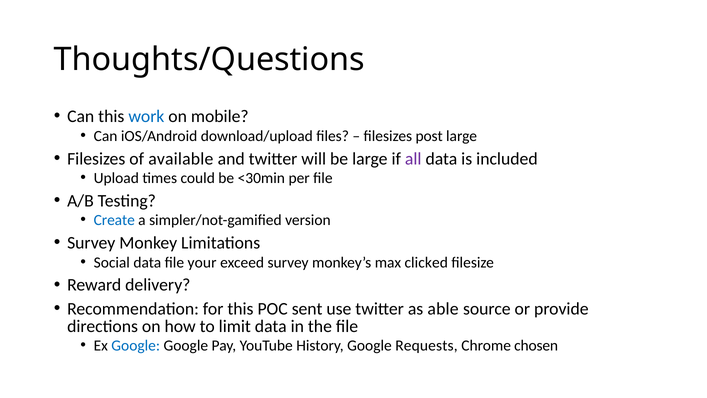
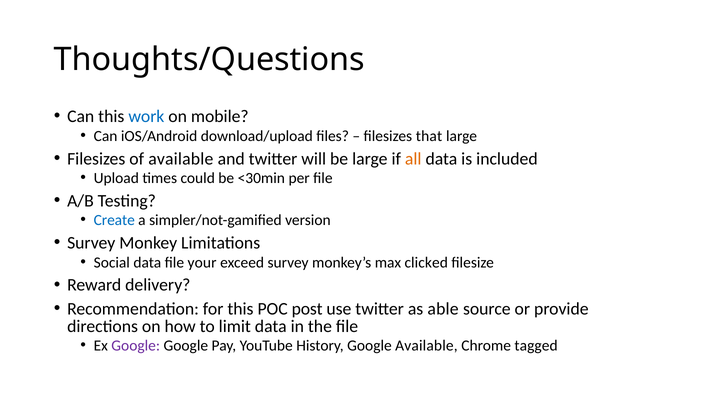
post: post -> that
all colour: purple -> orange
sent: sent -> post
Google at (136, 345) colour: blue -> purple
Google Requests: Requests -> Available
chosen: chosen -> tagged
